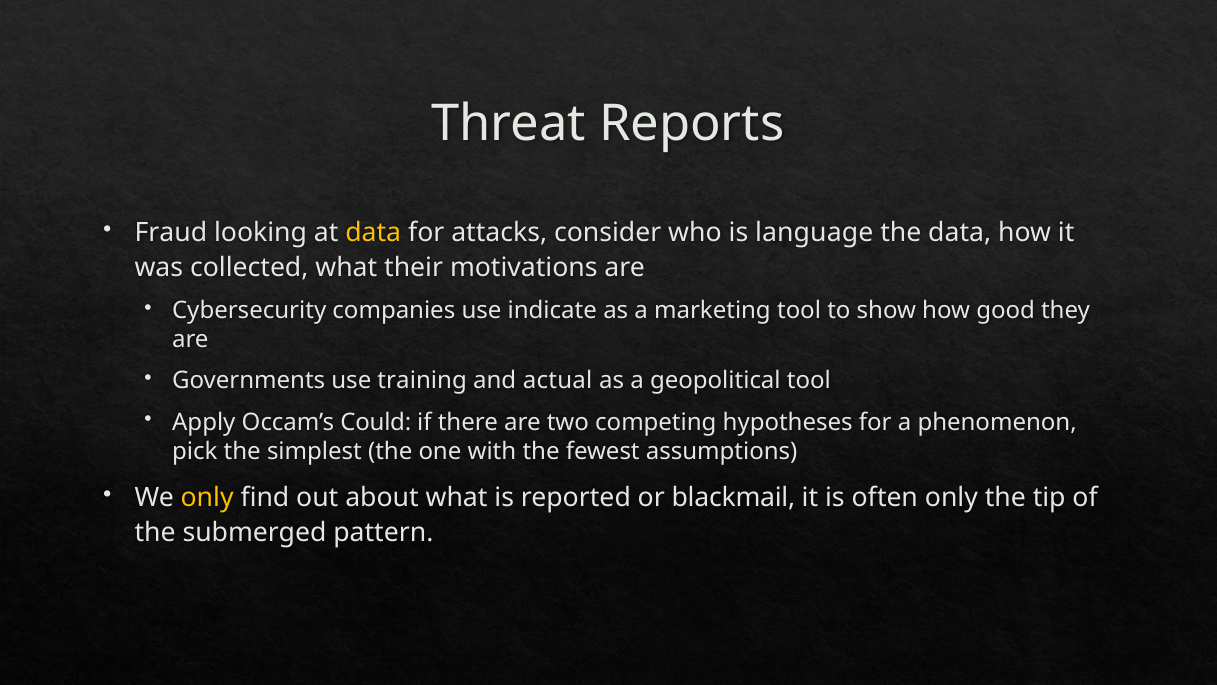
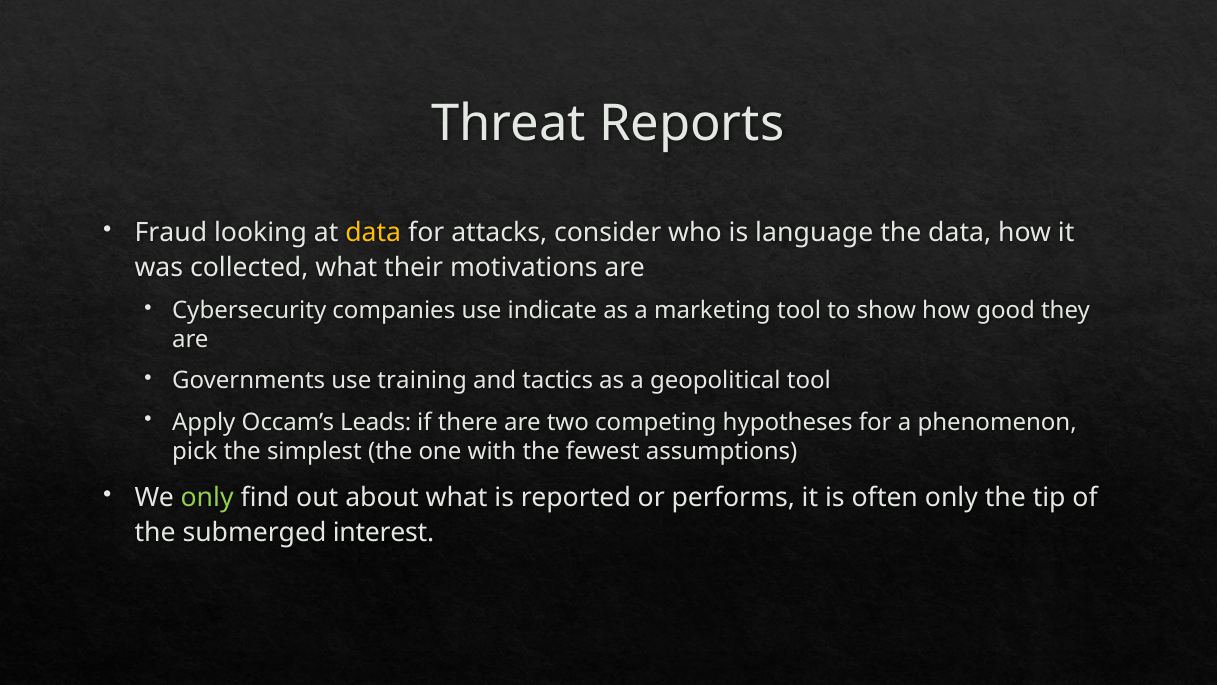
actual: actual -> tactics
Could: Could -> Leads
only at (207, 498) colour: yellow -> light green
blackmail: blackmail -> performs
pattern: pattern -> interest
